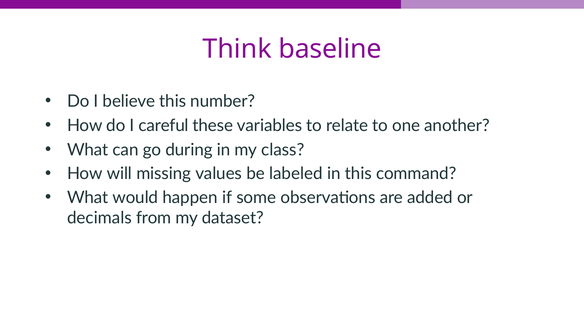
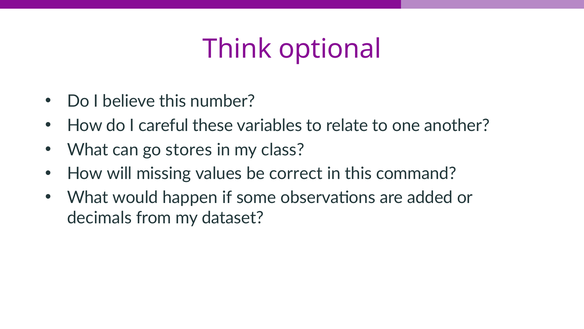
baseline: baseline -> optional
during: during -> stores
labeled: labeled -> correct
